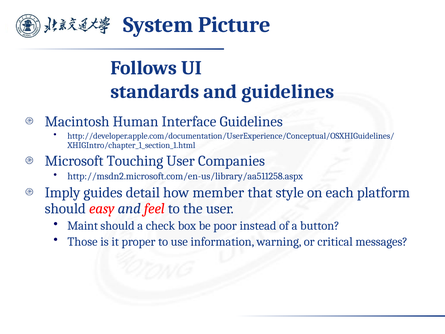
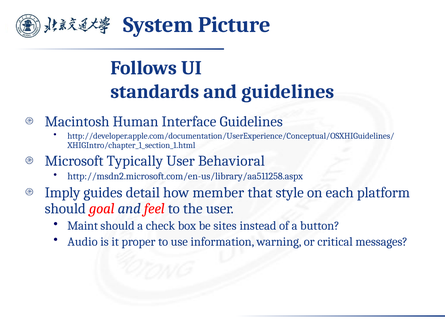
Touching: Touching -> Typically
Companies: Companies -> Behavioral
easy: easy -> goal
poor: poor -> sites
Those: Those -> Audio
